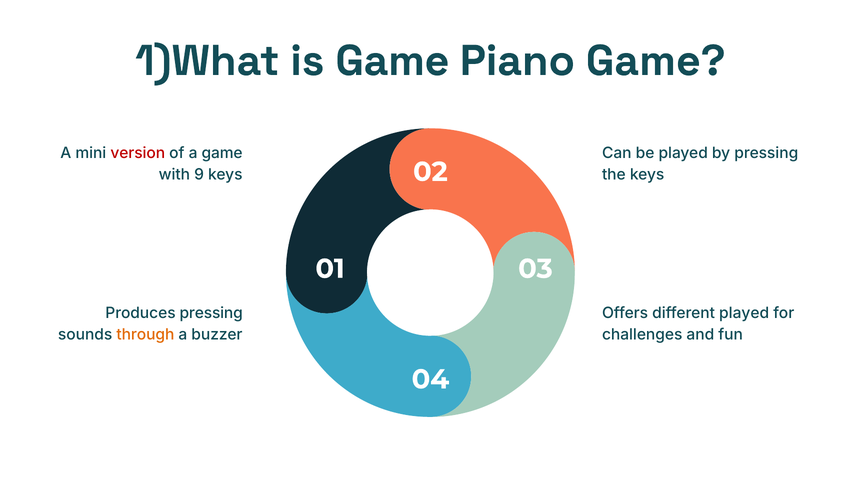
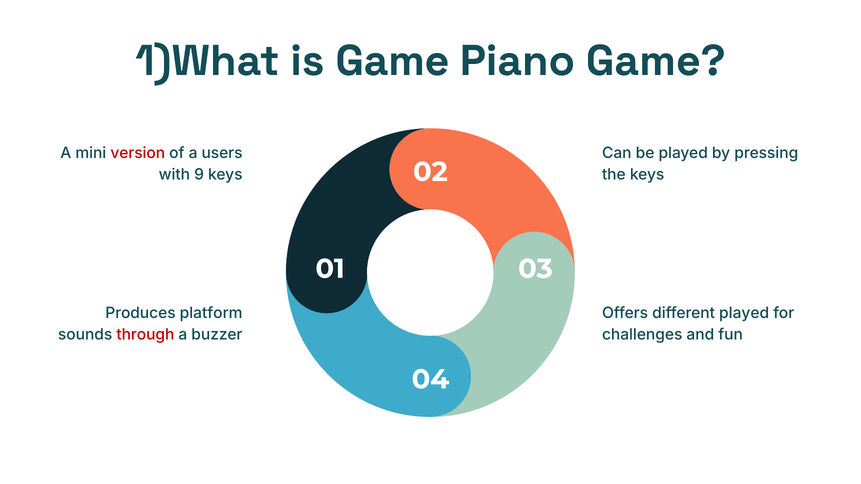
a game: game -> users
Produces pressing: pressing -> platform
through colour: orange -> red
